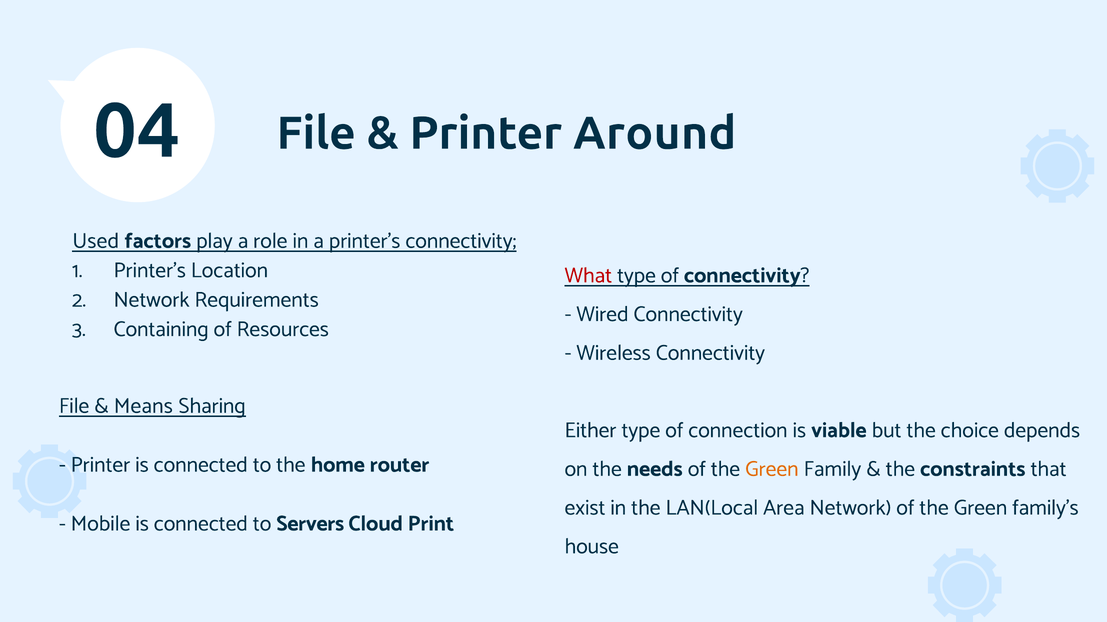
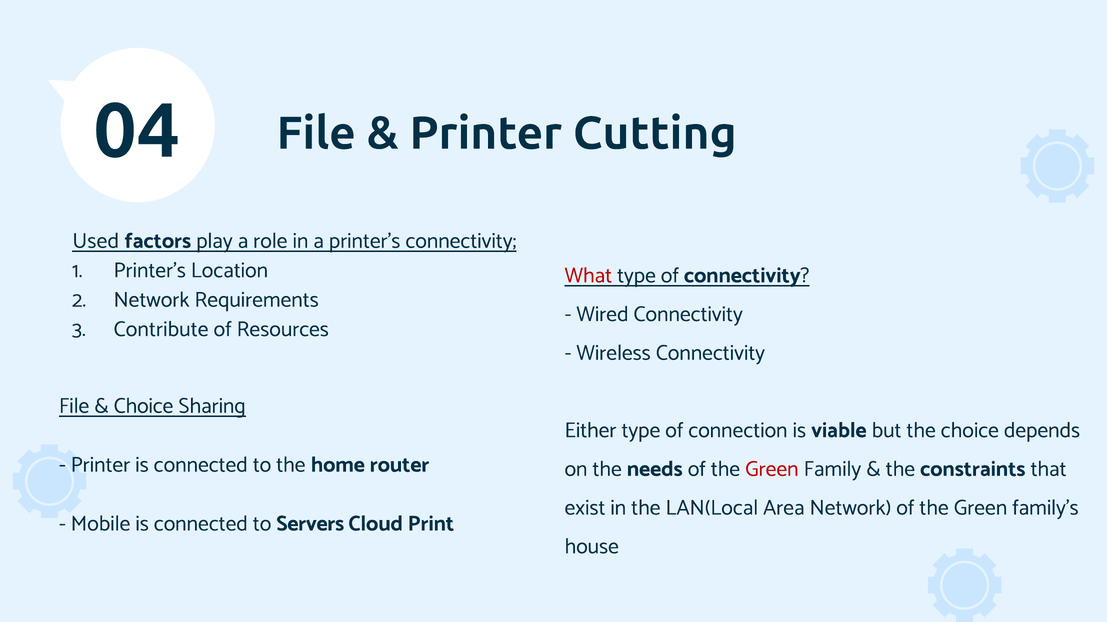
Around: Around -> Cutting
Containing: Containing -> Contribute
Means at (143, 406): Means -> Choice
Green at (772, 469) colour: orange -> red
